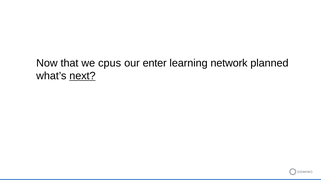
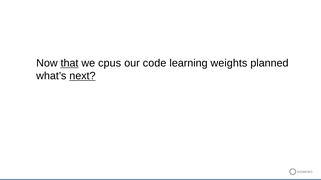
that underline: none -> present
enter: enter -> code
network: network -> weights
